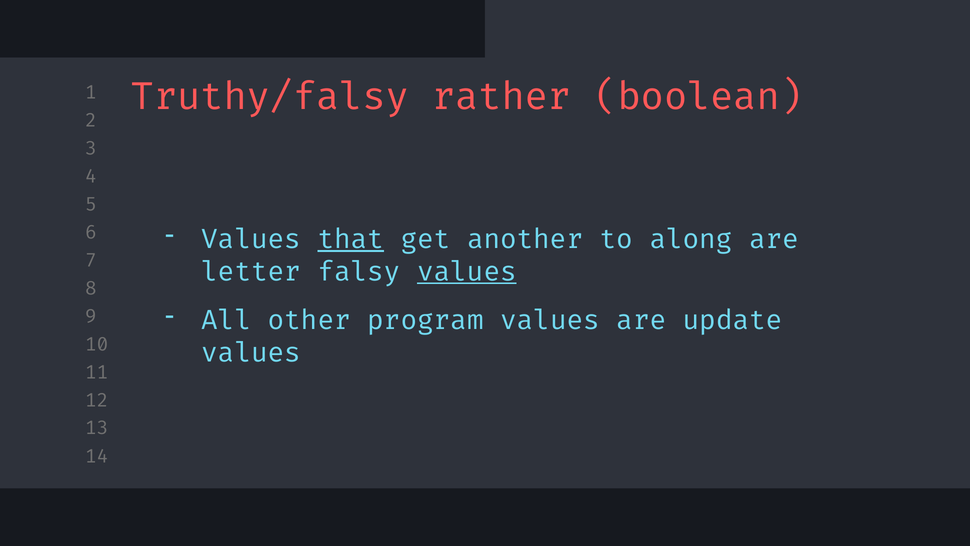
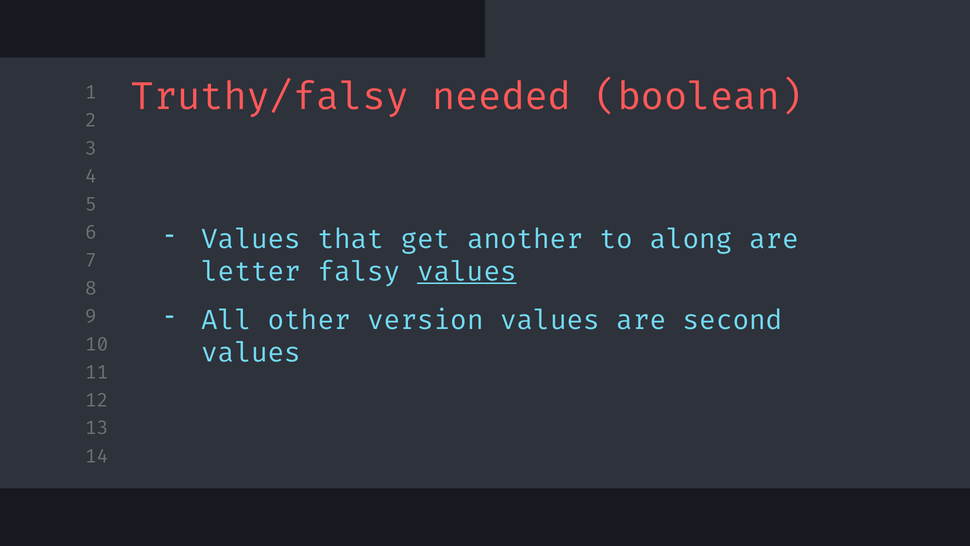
rather: rather -> needed
that underline: present -> none
program: program -> version
update: update -> second
